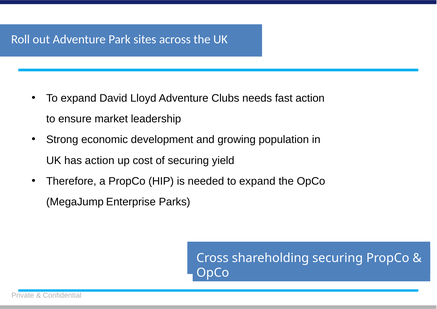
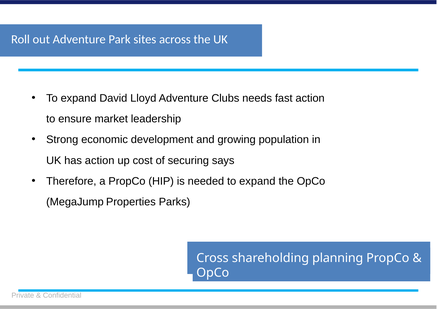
yield: yield -> says
Enterprise: Enterprise -> Properties
shareholding securing: securing -> planning
